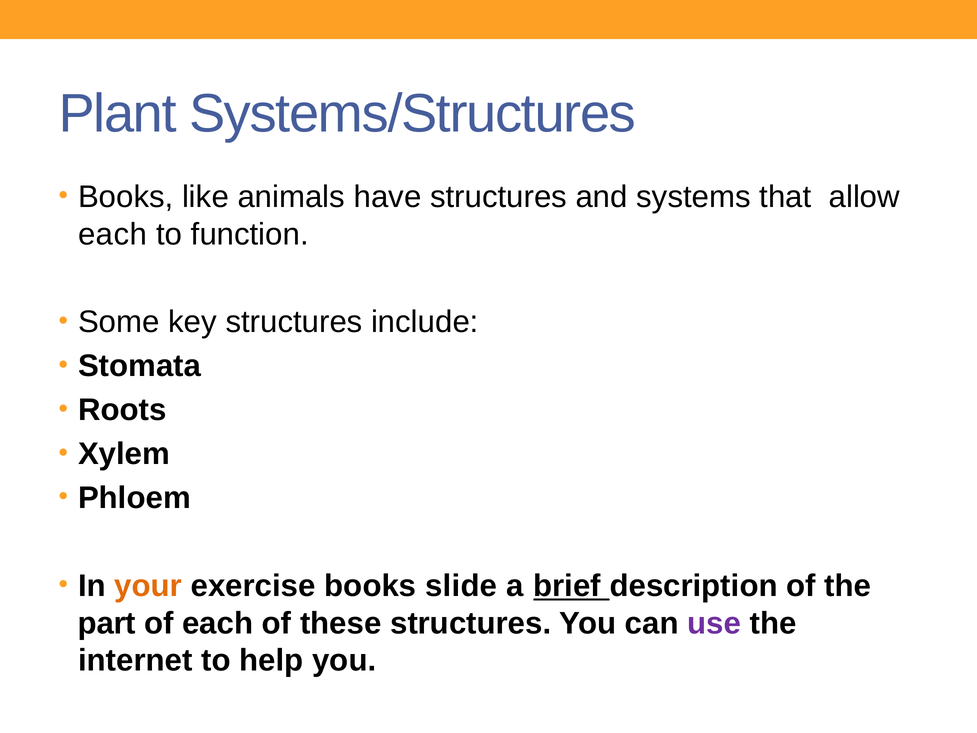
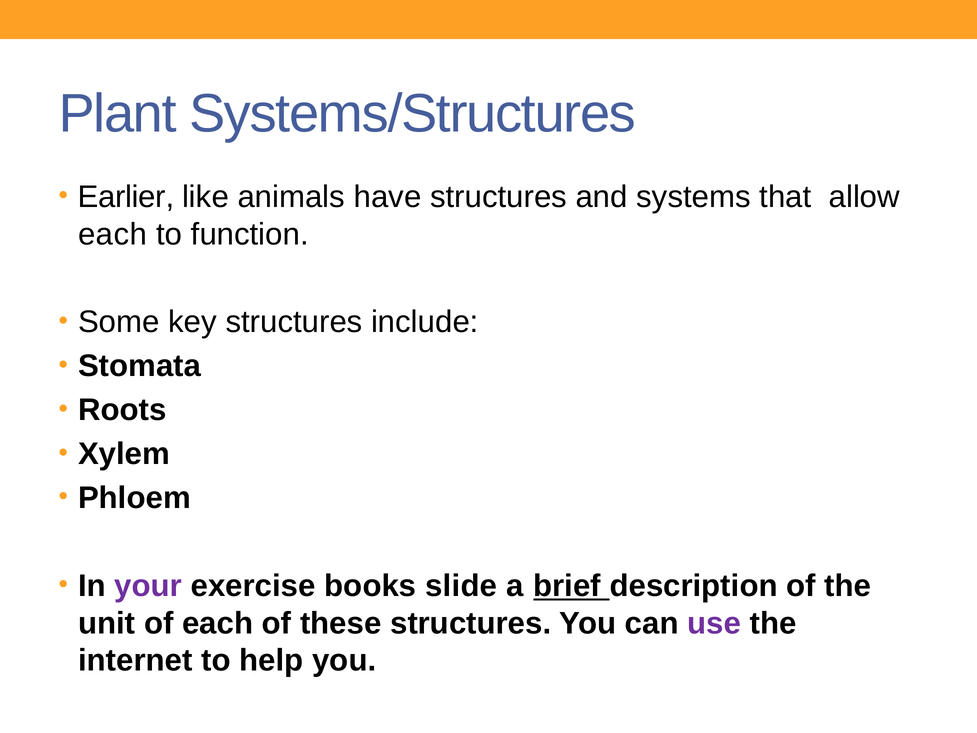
Books at (126, 197): Books -> Earlier
your colour: orange -> purple
part: part -> unit
